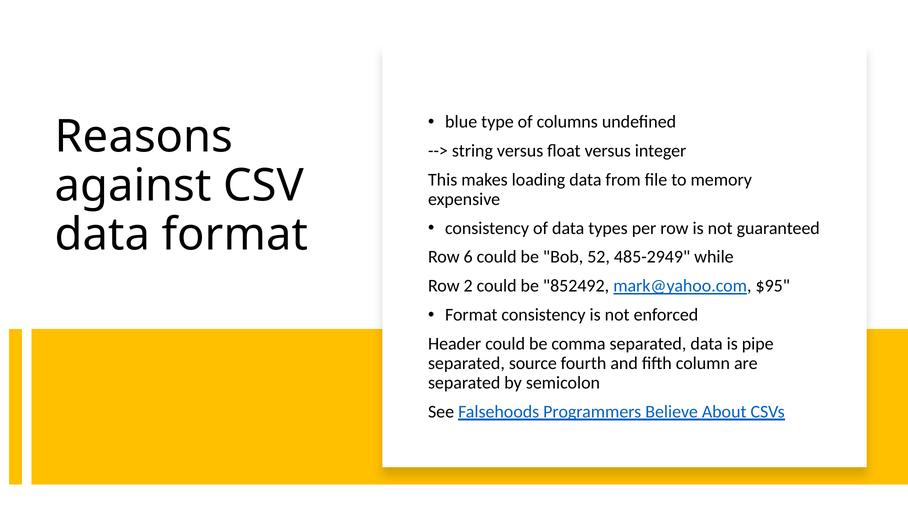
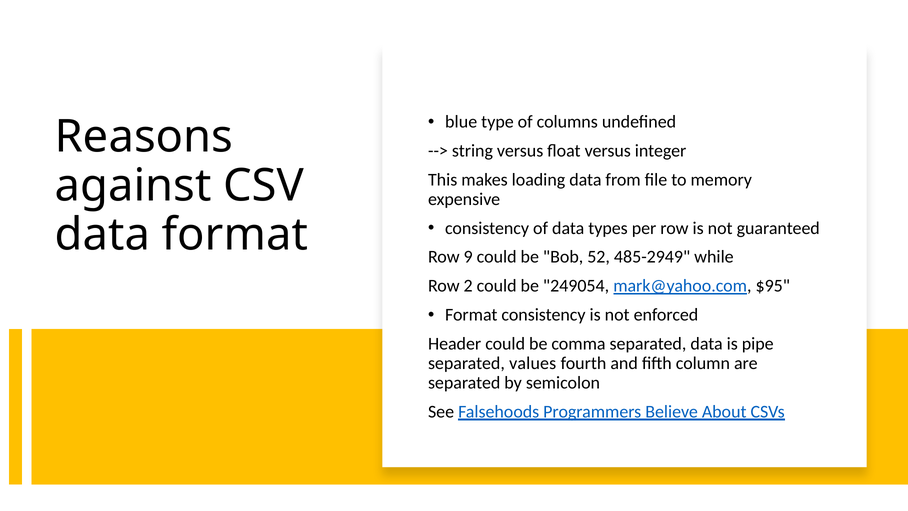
6: 6 -> 9
852492: 852492 -> 249054
source: source -> values
